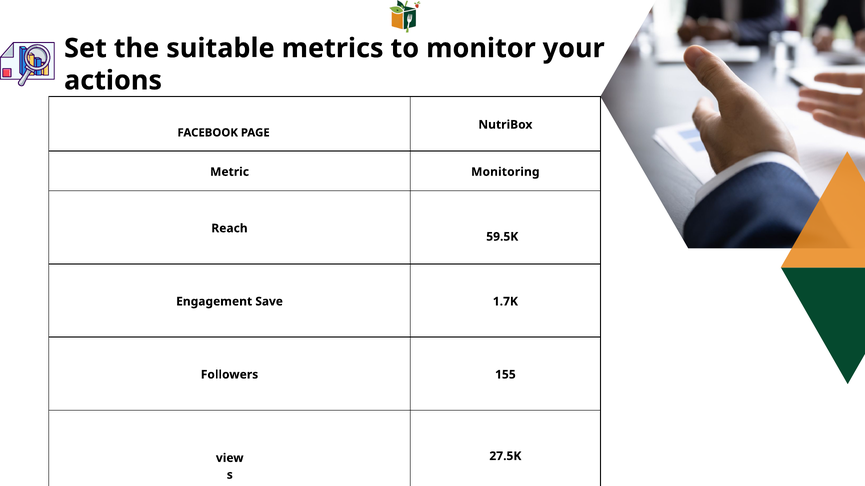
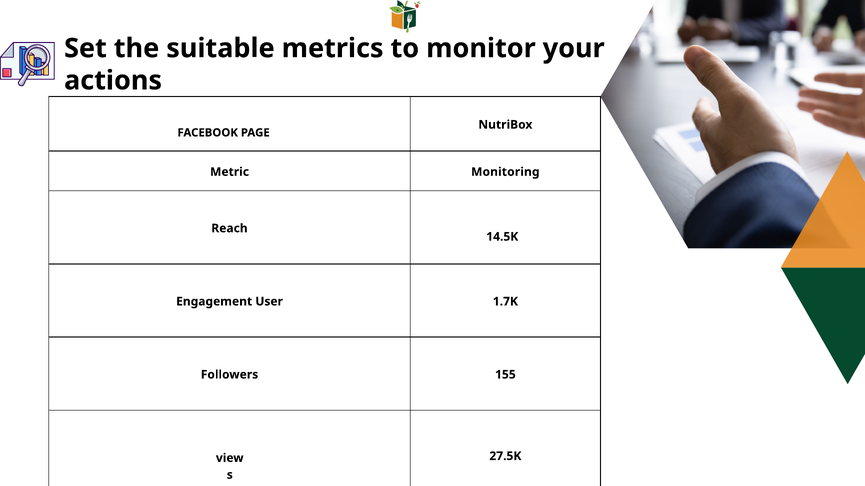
59.5K: 59.5K -> 14.5K
Save: Save -> User
